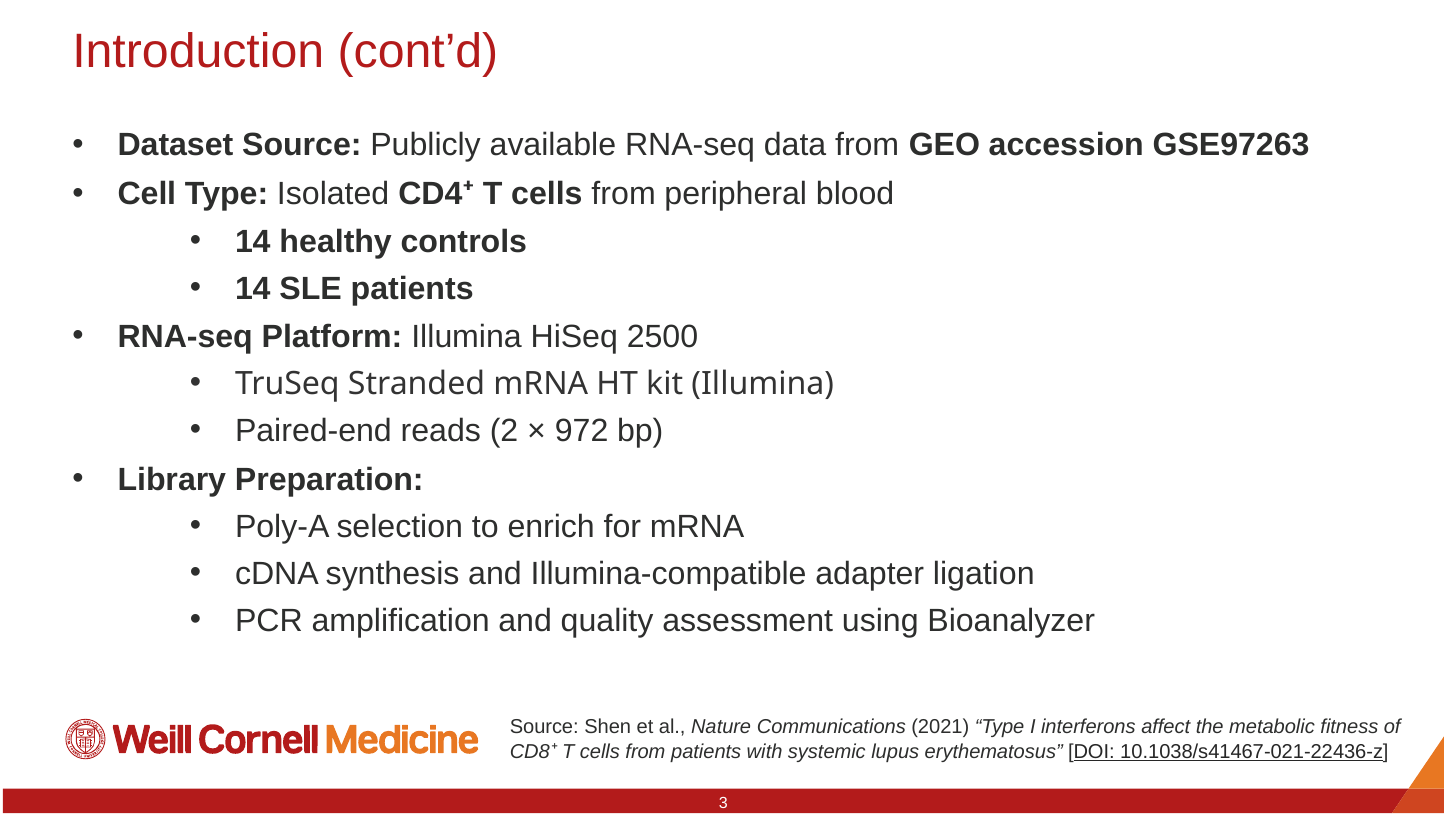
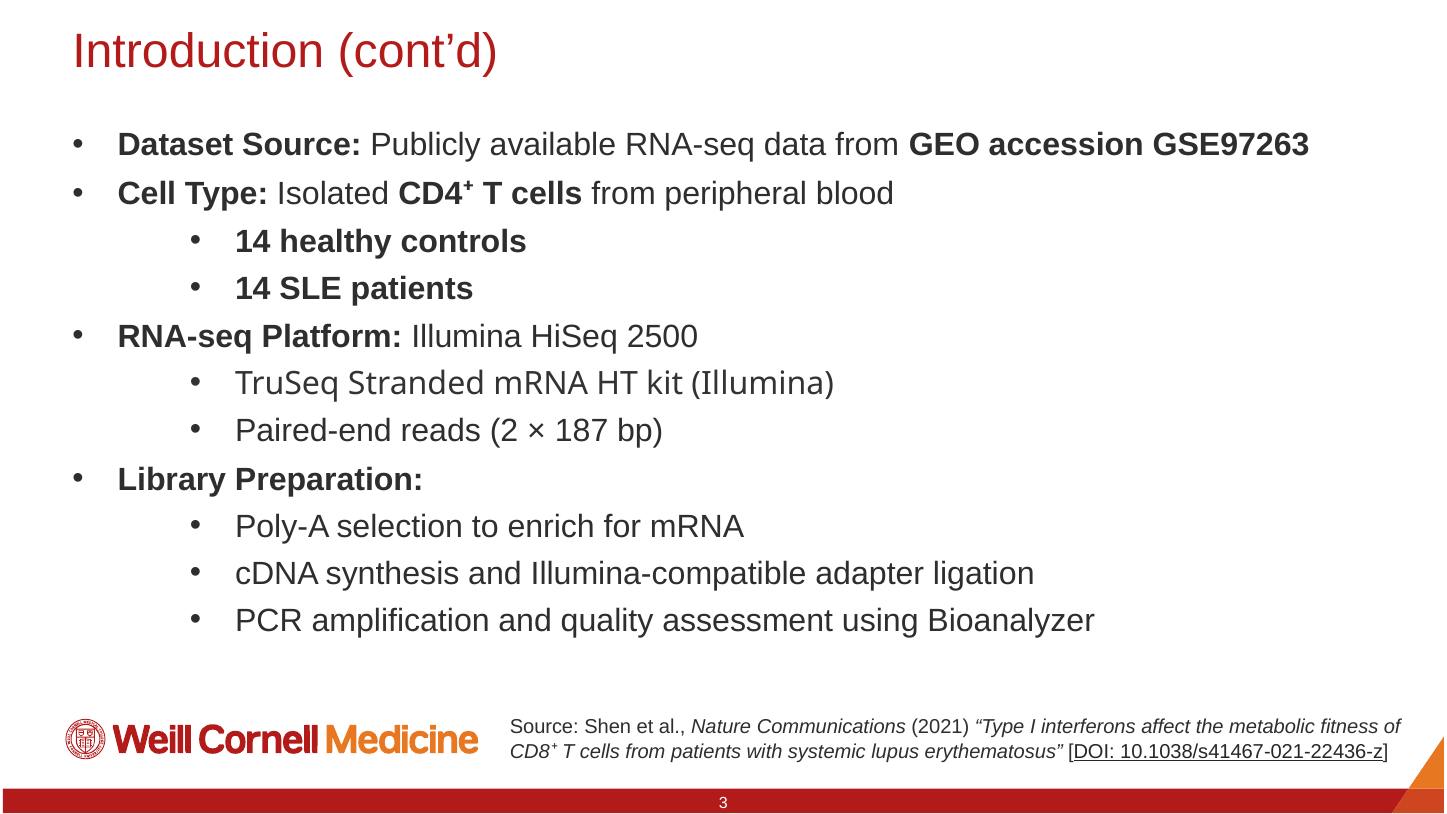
972: 972 -> 187
